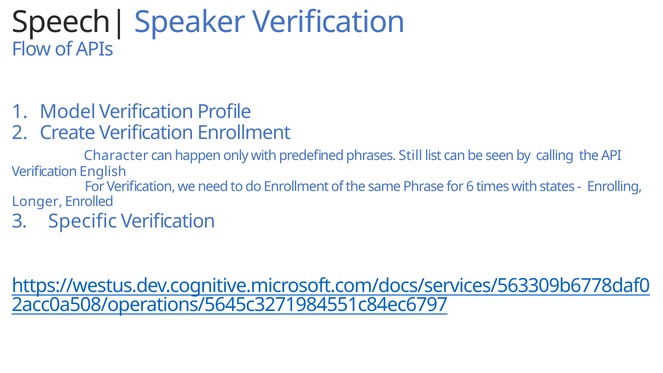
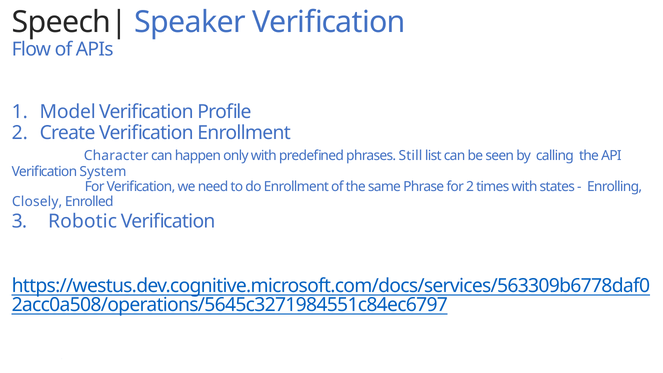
English: English -> System
for 6: 6 -> 2
Longer: Longer -> Closely
Specific: Specific -> Robotic
